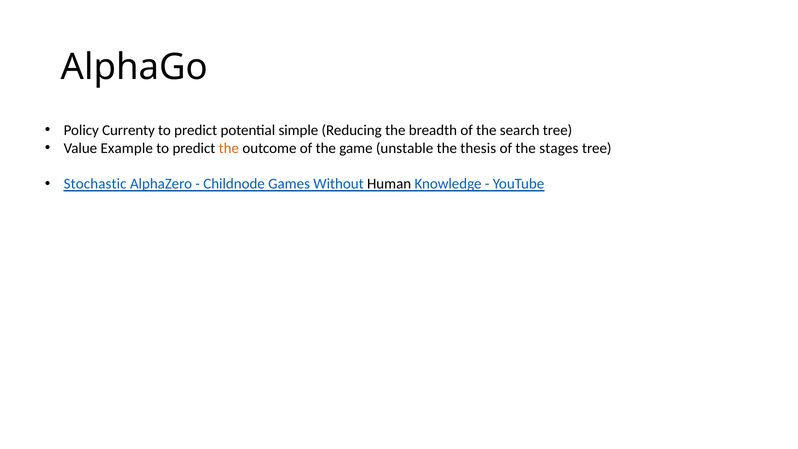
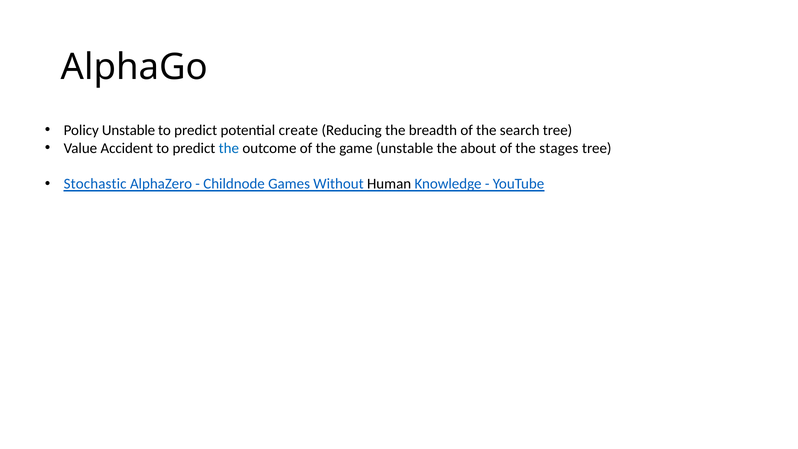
Policy Currenty: Currenty -> Unstable
simple: simple -> create
Example: Example -> Accident
the at (229, 148) colour: orange -> blue
thesis: thesis -> about
